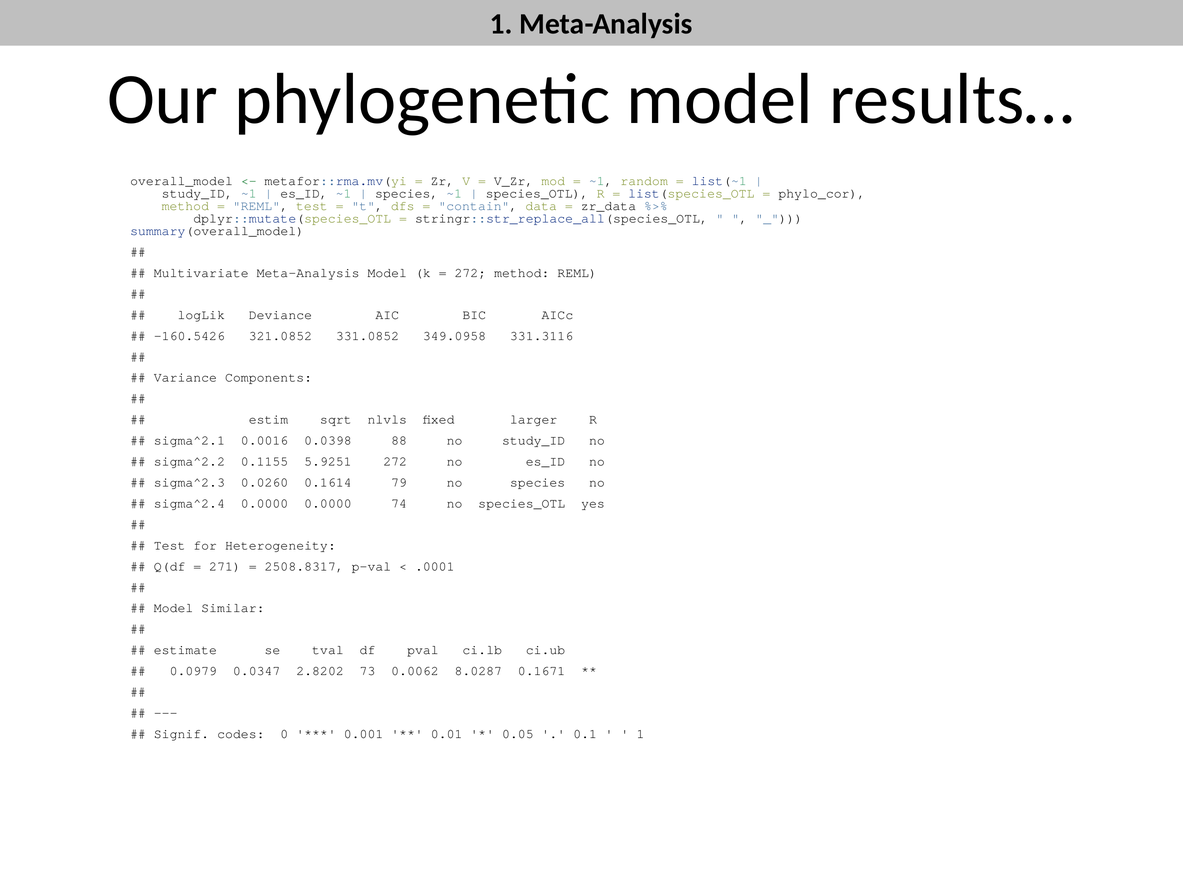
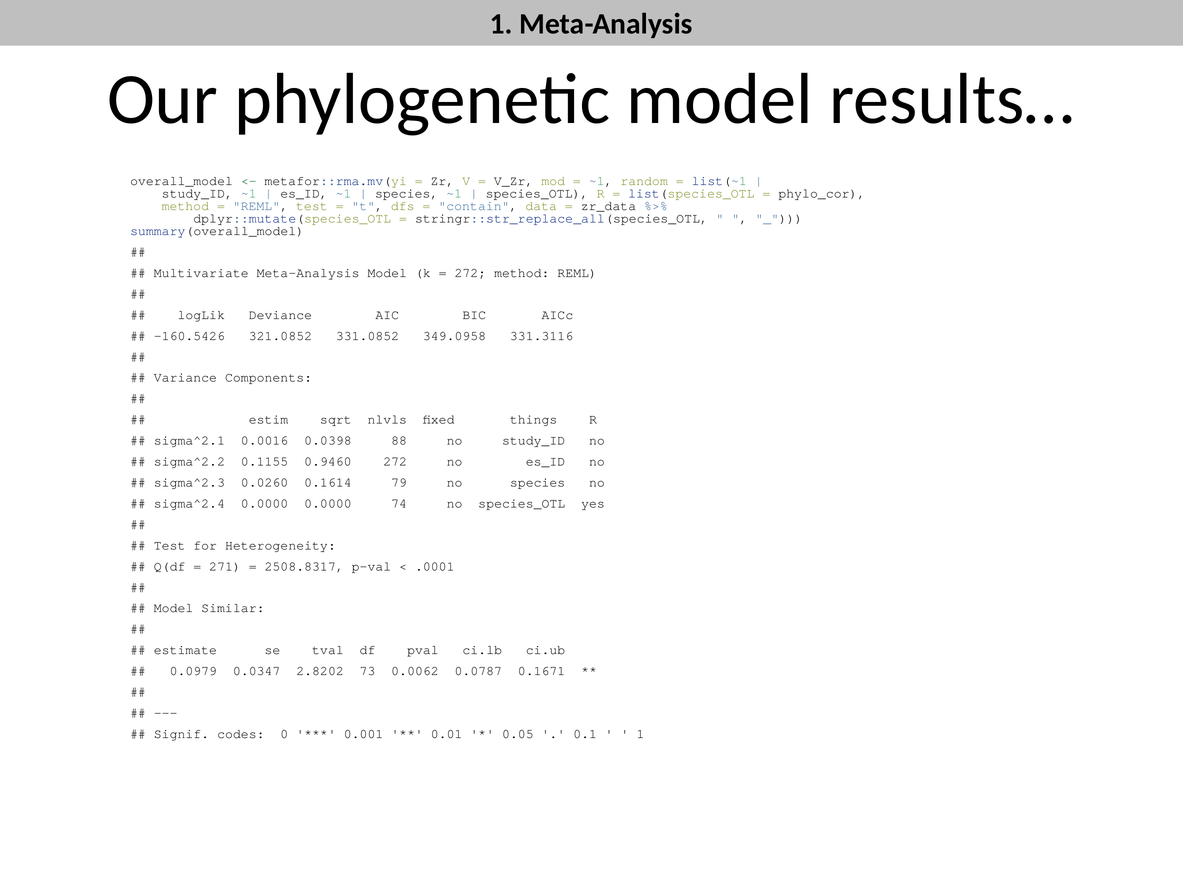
larger: larger -> things
5.9251: 5.9251 -> 0.9460
8.0287: 8.0287 -> 0.0787
